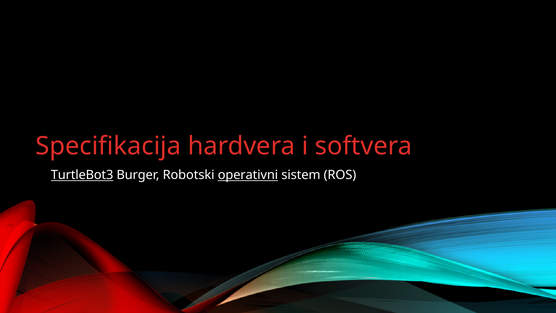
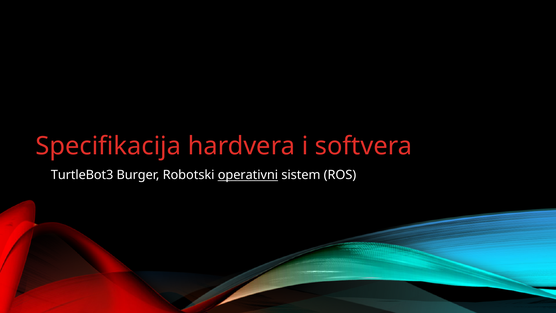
TurtleBot3 underline: present -> none
